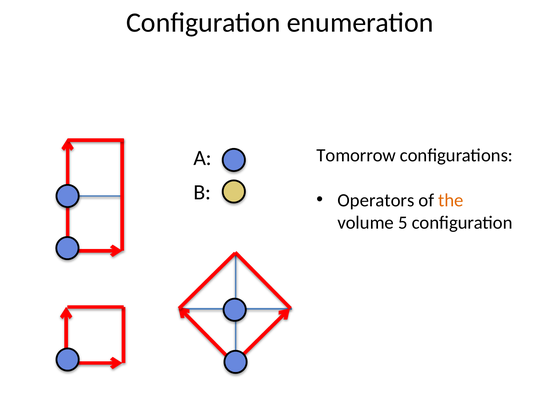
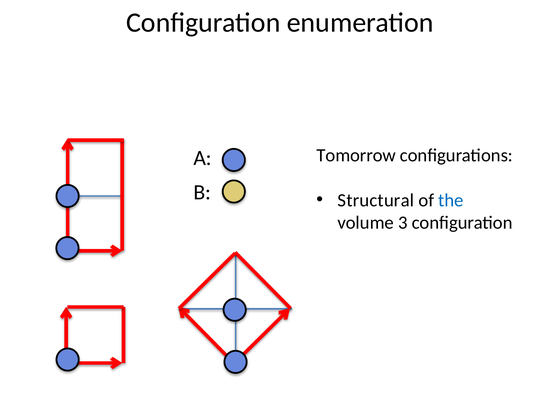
Operators: Operators -> Structural
the colour: orange -> blue
5: 5 -> 3
